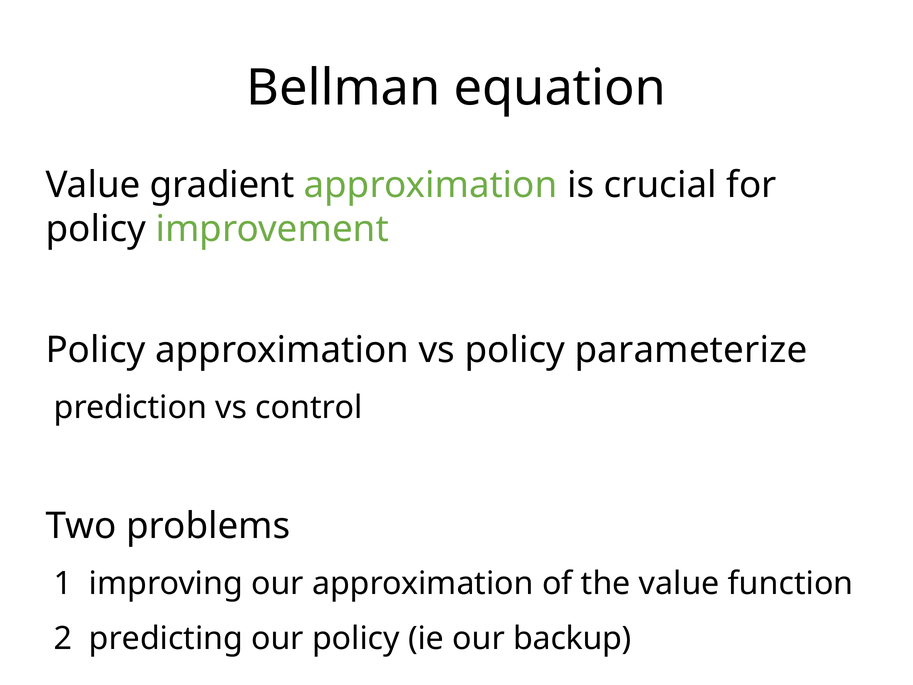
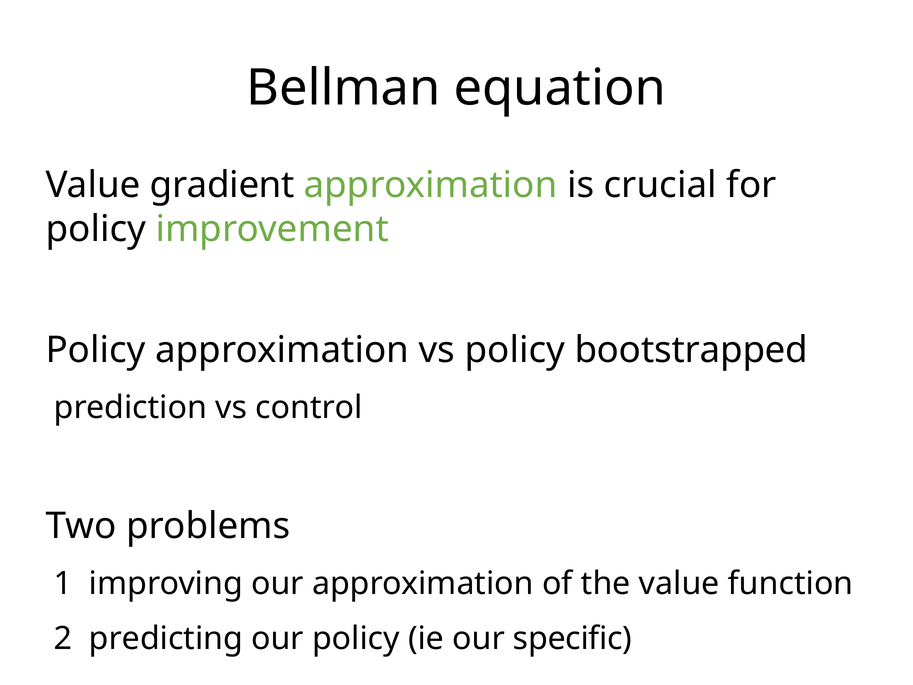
parameterize: parameterize -> bootstrapped
backup: backup -> specific
